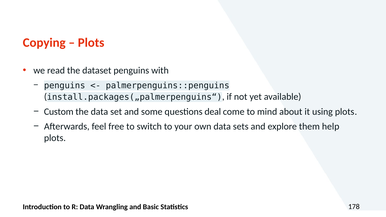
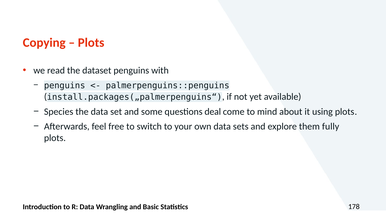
Custom: Custom -> Species
help: help -> fully
